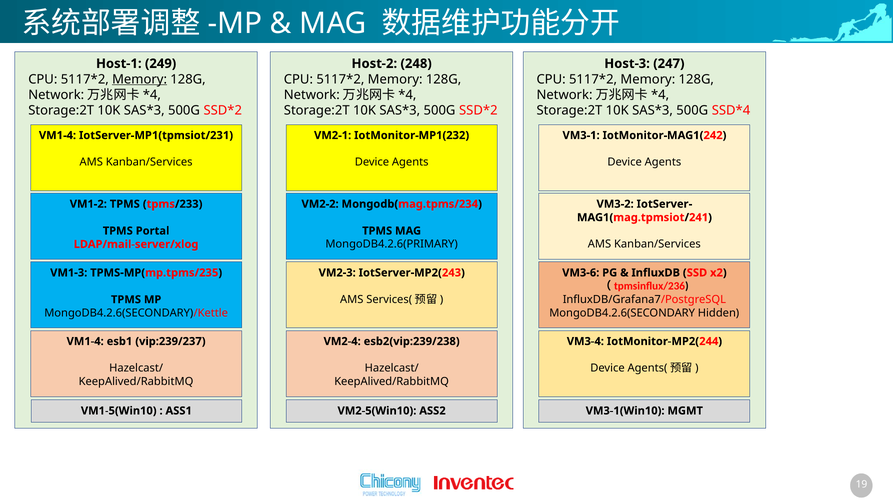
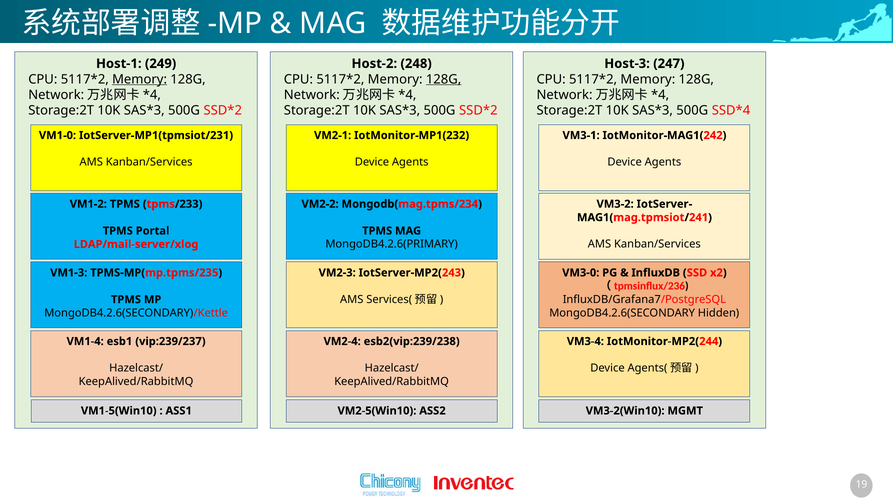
128G at (444, 79) underline: none -> present
VM1-4 at (57, 135): VM1-4 -> VM1-0
VM3-6: VM3-6 -> VM3-0
VM3-1(Win10: VM3-1(Win10 -> VM3-2(Win10
